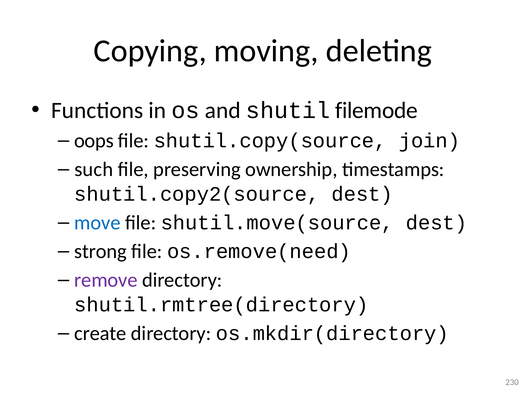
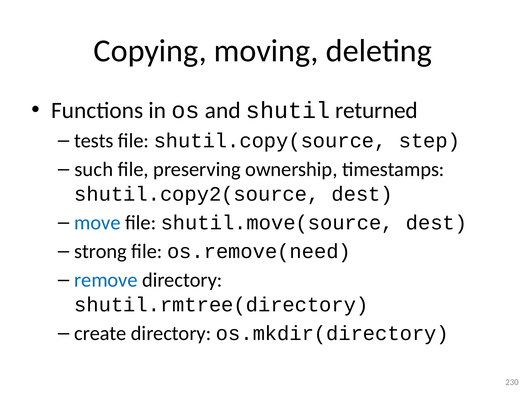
filemode: filemode -> returned
oops: oops -> tests
join: join -> step
remove colour: purple -> blue
